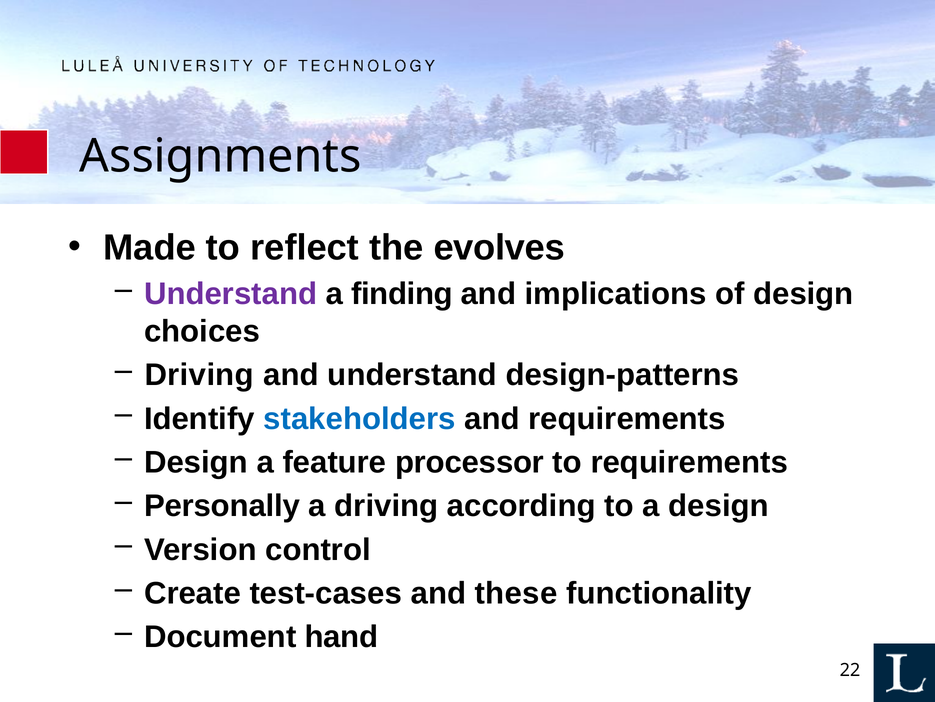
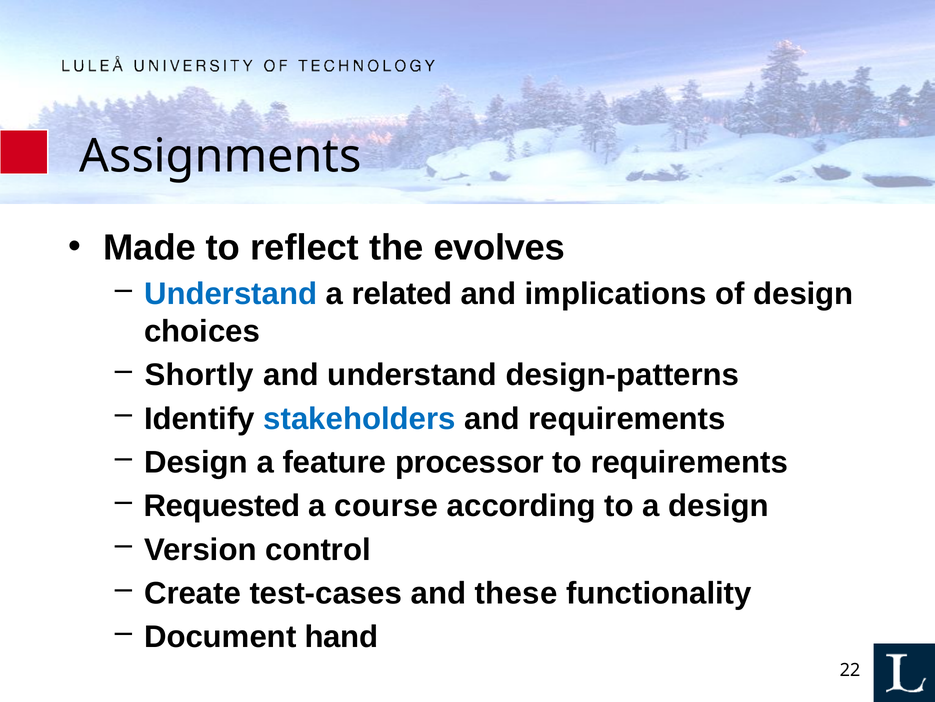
Understand at (231, 294) colour: purple -> blue
finding: finding -> related
Driving at (199, 375): Driving -> Shortly
Personally: Personally -> Requested
a driving: driving -> course
